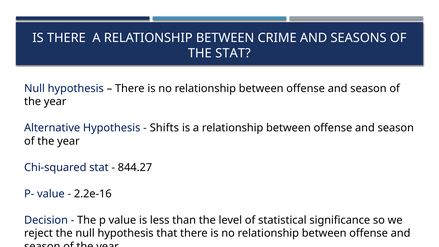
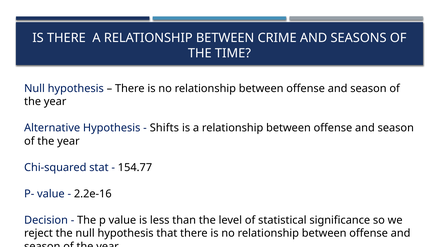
THE STAT: STAT -> TIME
844.27: 844.27 -> 154.77
